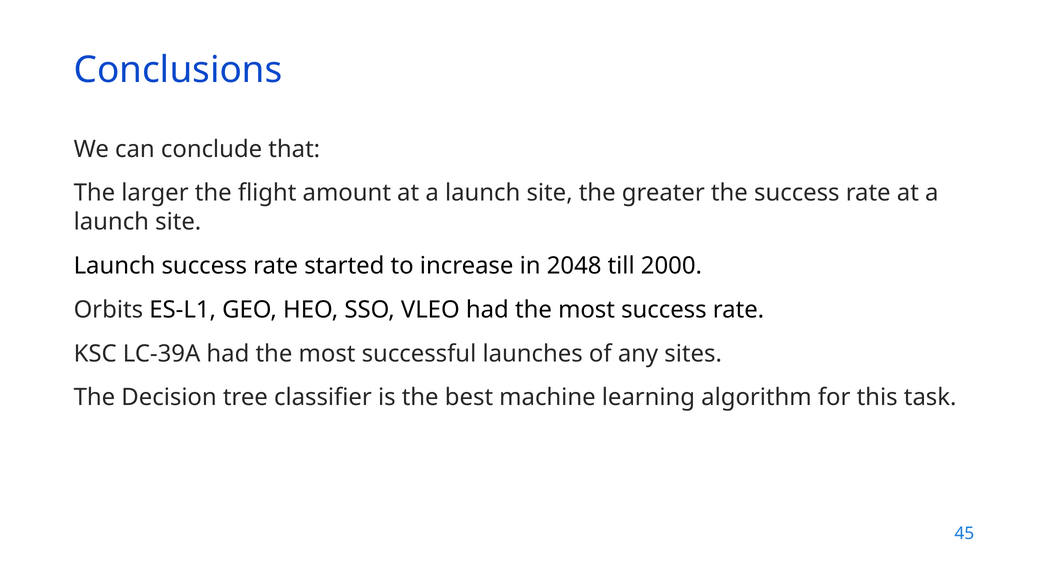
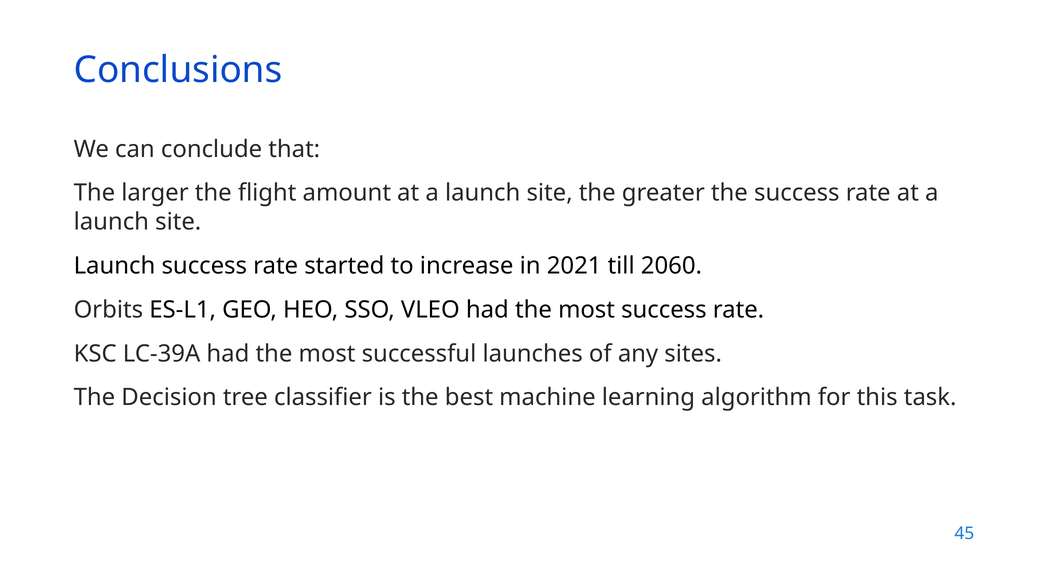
2048: 2048 -> 2021
2000: 2000 -> 2060
